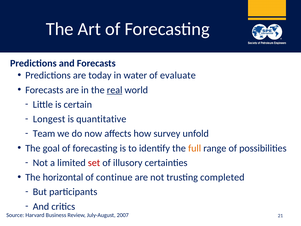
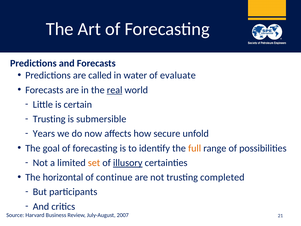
today: today -> called
Longest at (49, 119): Longest -> Trusting
quantitative: quantitative -> submersible
Team: Team -> Years
survey: survey -> secure
set colour: red -> orange
illusory underline: none -> present
